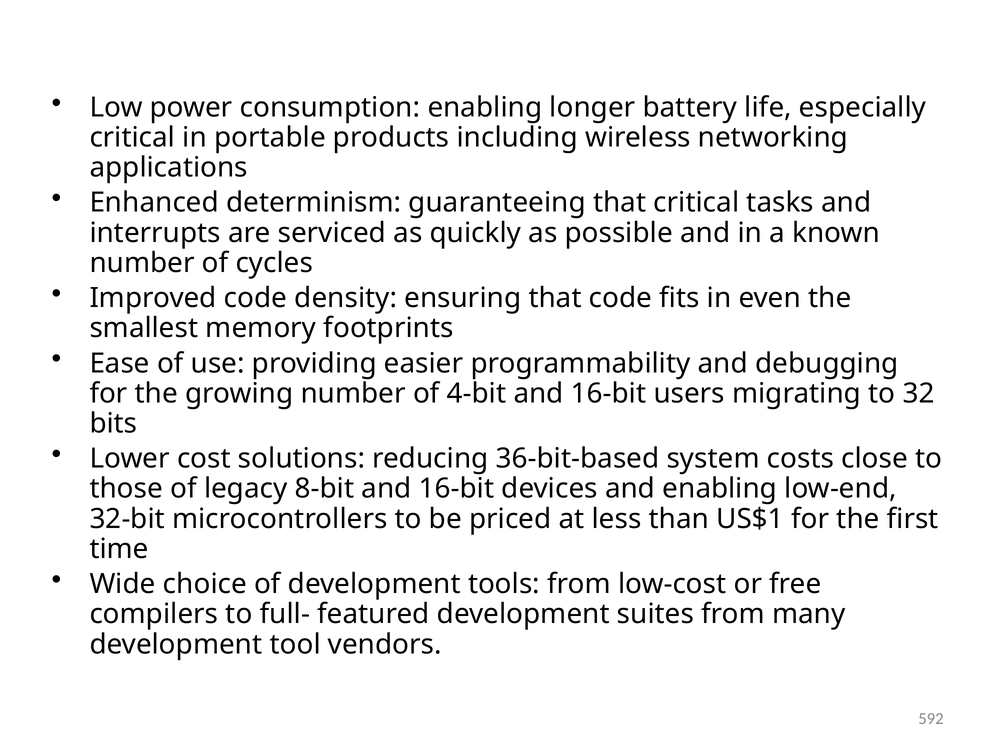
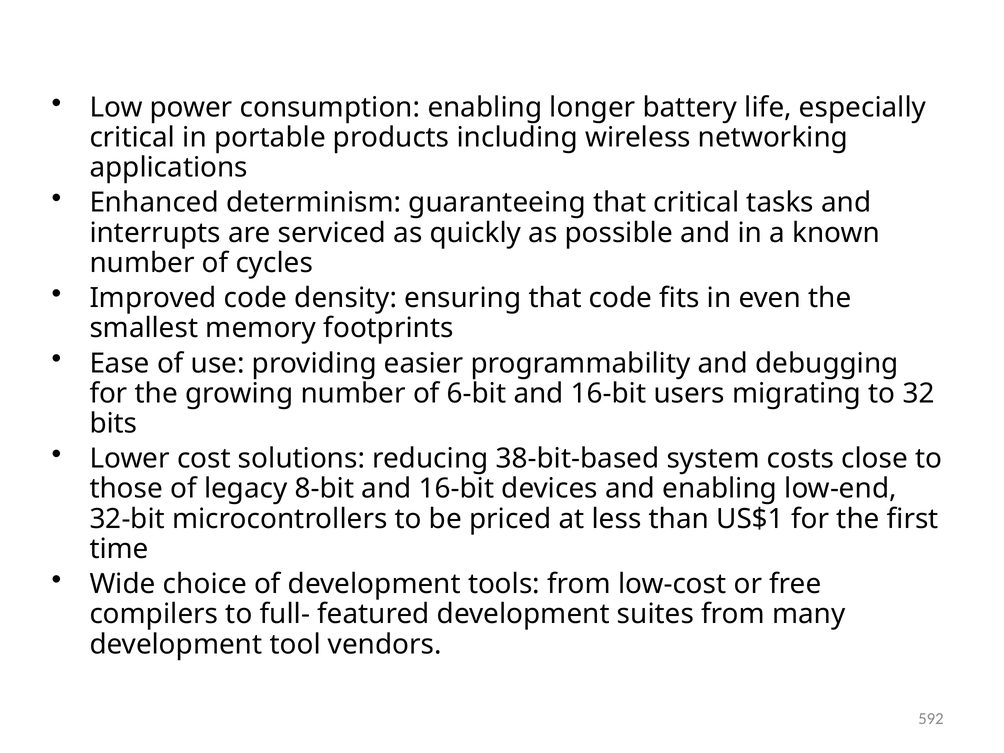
4-bit: 4-bit -> 6-bit
36-bit-based: 36-bit-based -> 38-bit-based
